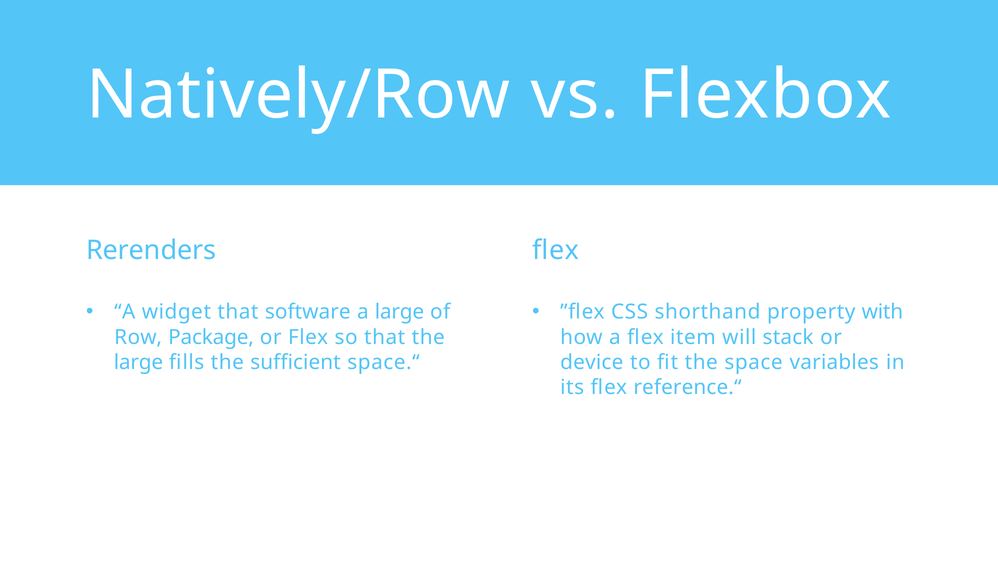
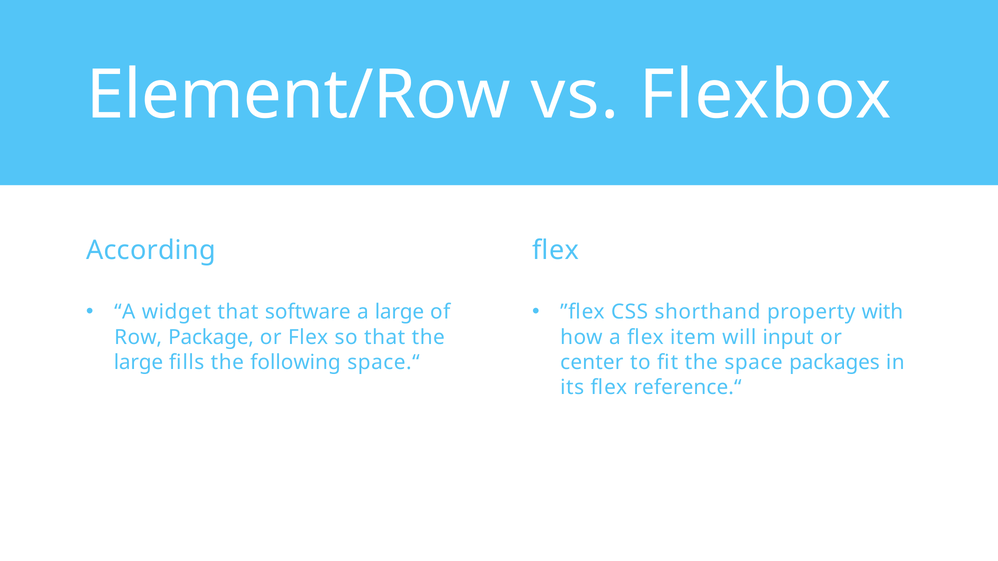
Natively/Row: Natively/Row -> Element/Row
Rerenders: Rerenders -> According
stack: stack -> input
sufficient: sufficient -> following
device: device -> center
variables: variables -> packages
